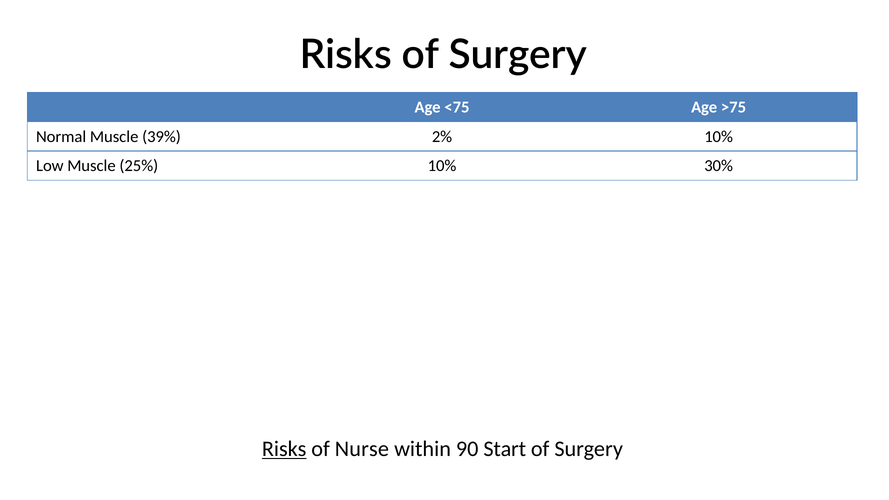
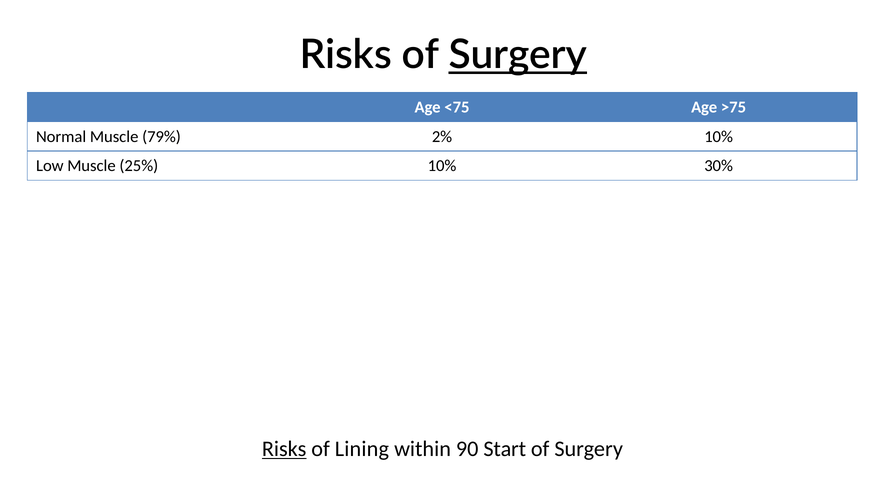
Surgery at (518, 55) underline: none -> present
39%: 39% -> 79%
Nurse: Nurse -> Lining
